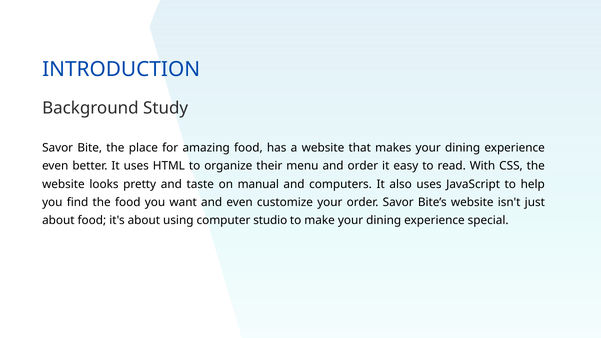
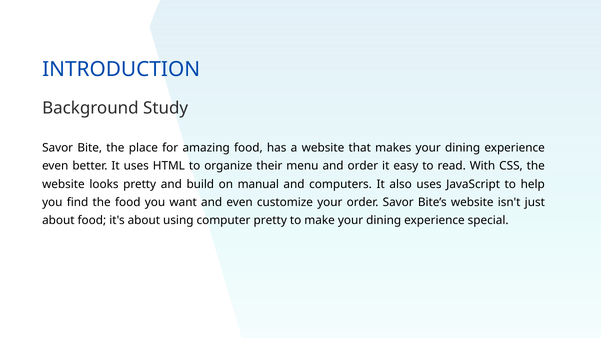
taste: taste -> build
computer studio: studio -> pretty
